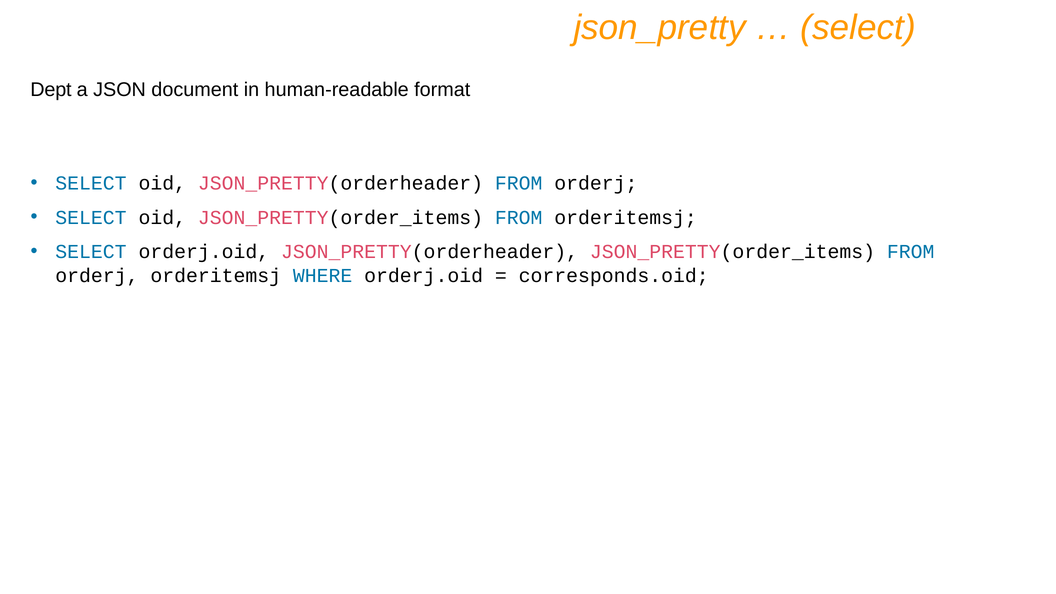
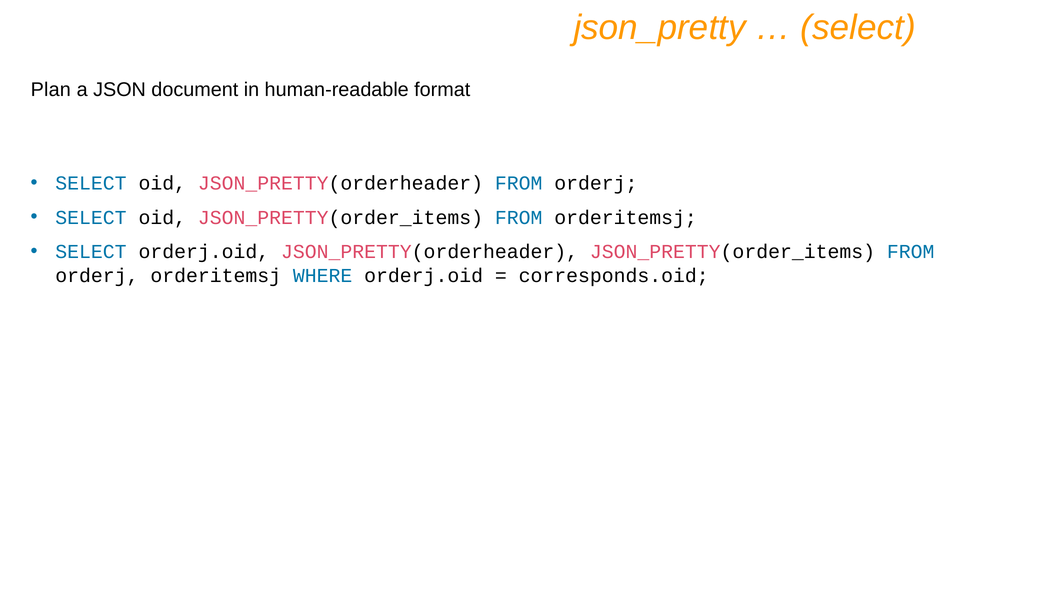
Dept: Dept -> Plan
